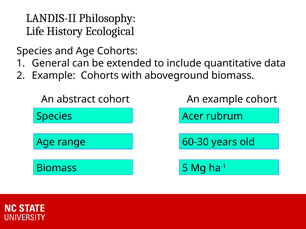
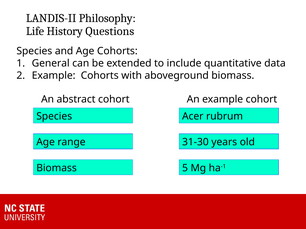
Ecological: Ecological -> Questions
60-30: 60-30 -> 31-30
